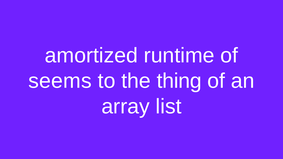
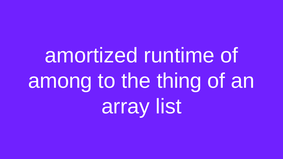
seems: seems -> among
